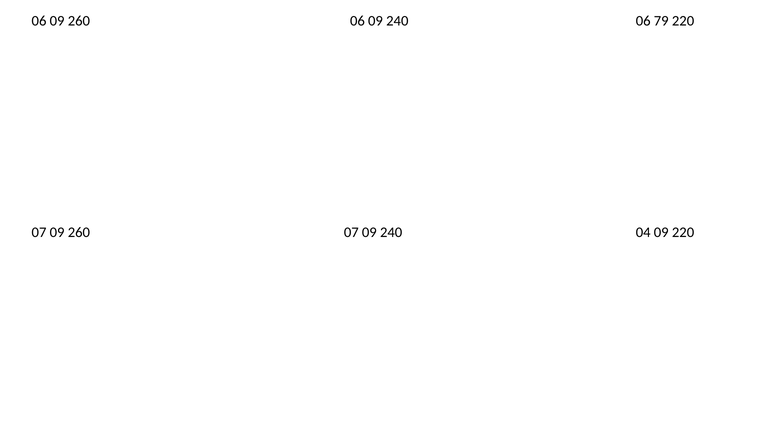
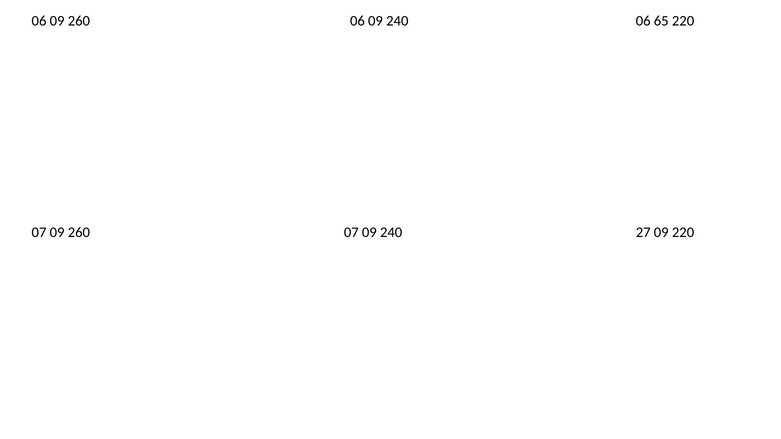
79: 79 -> 65
04: 04 -> 27
